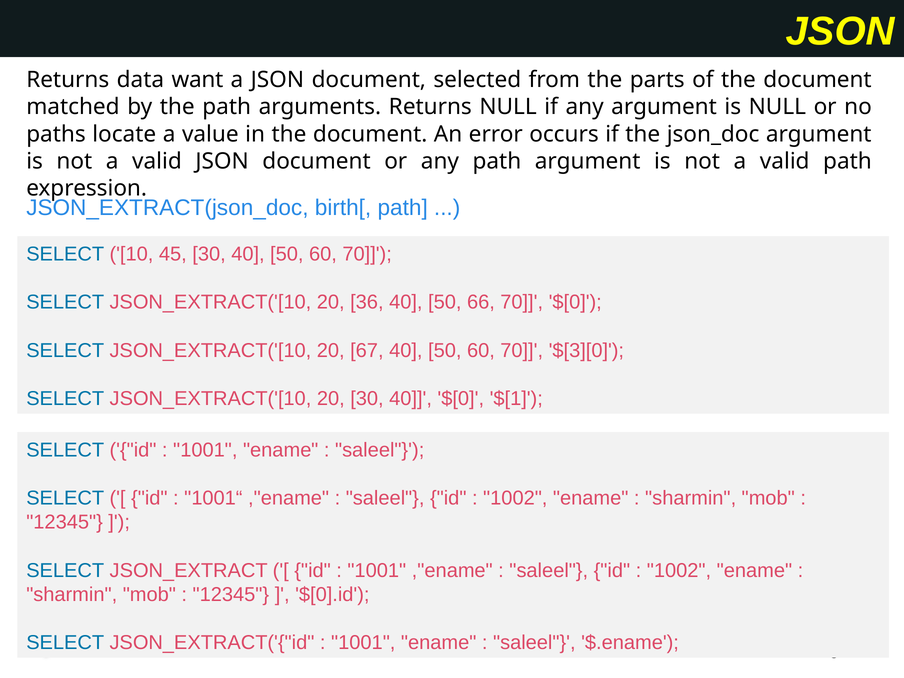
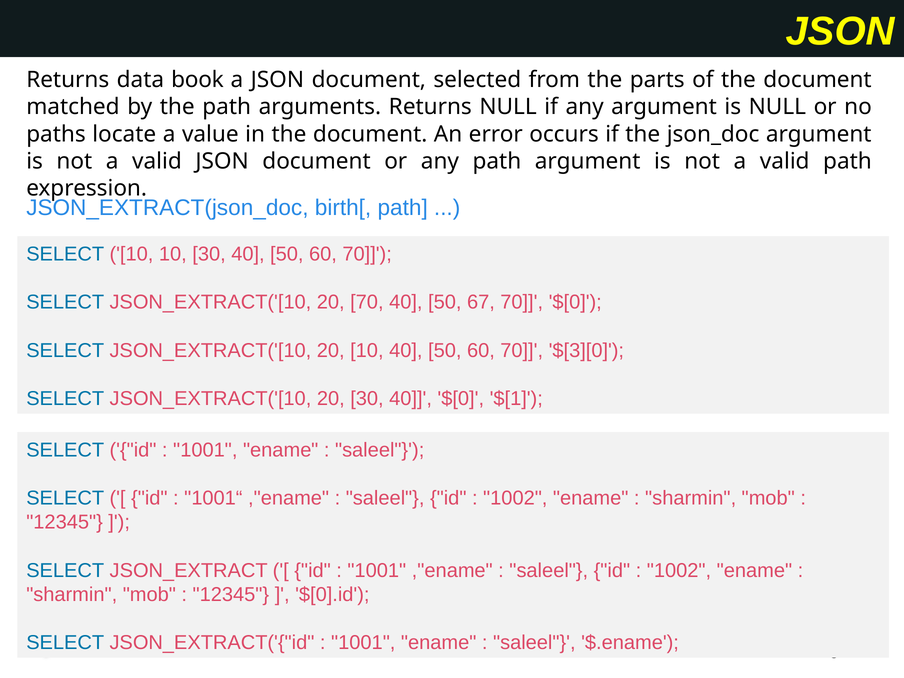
want: want -> book
10 45: 45 -> 10
20 36: 36 -> 70
66: 66 -> 67
20 67: 67 -> 10
